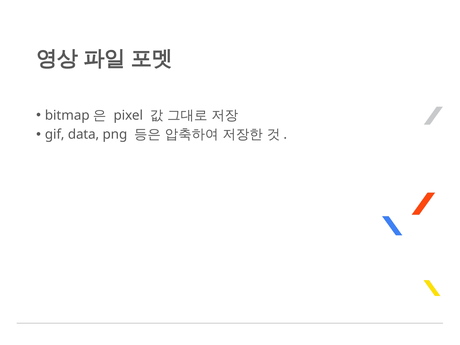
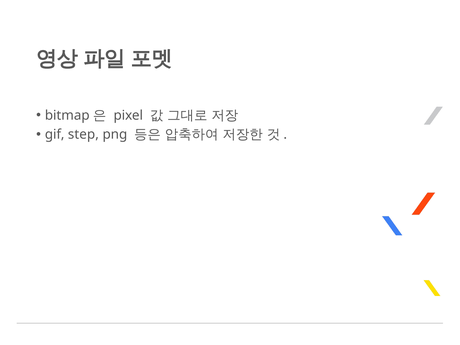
data: data -> step
